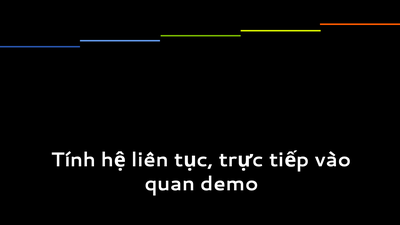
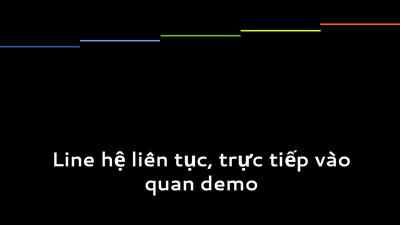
Tính: Tính -> Line
